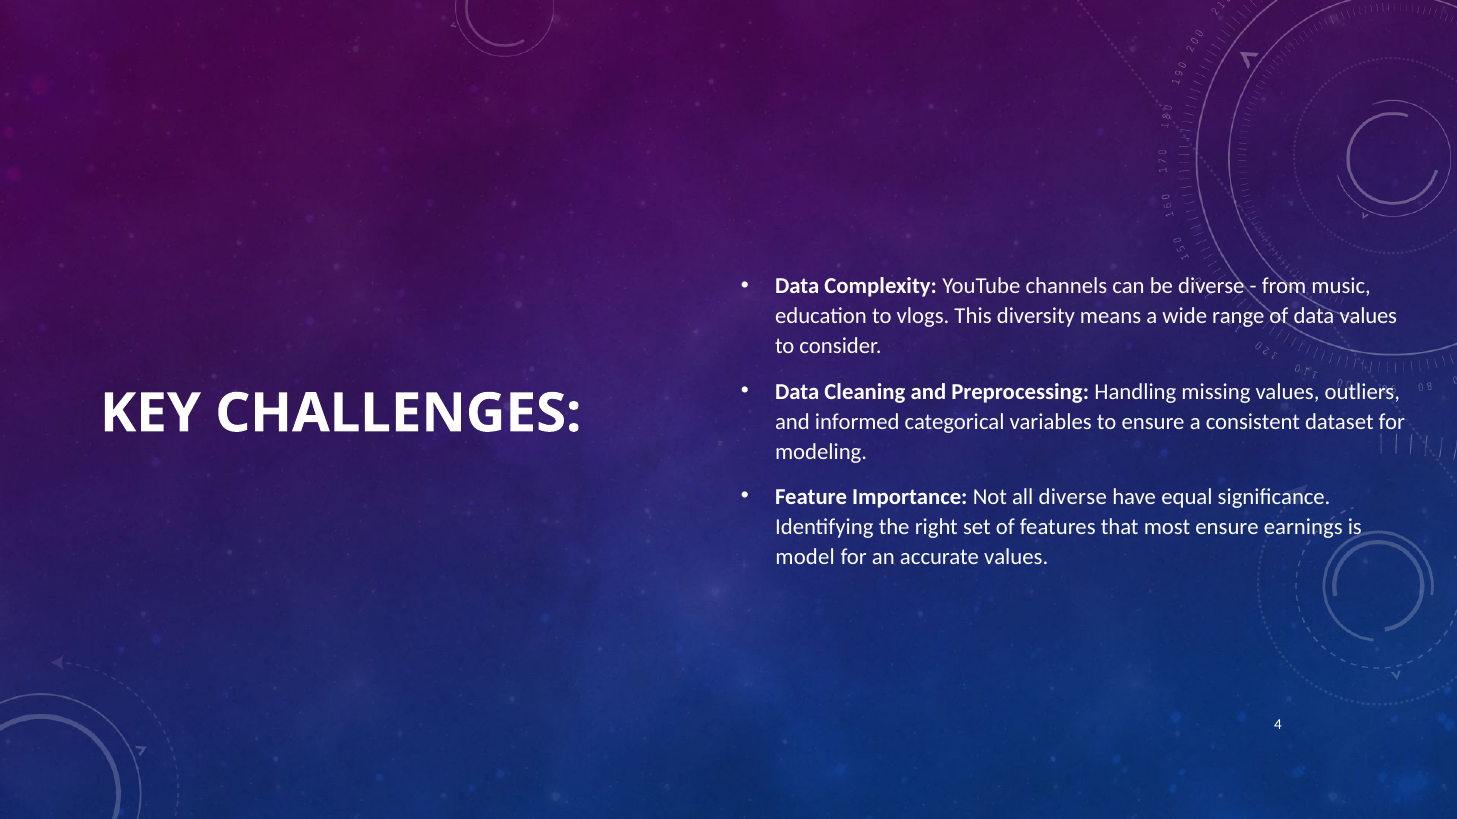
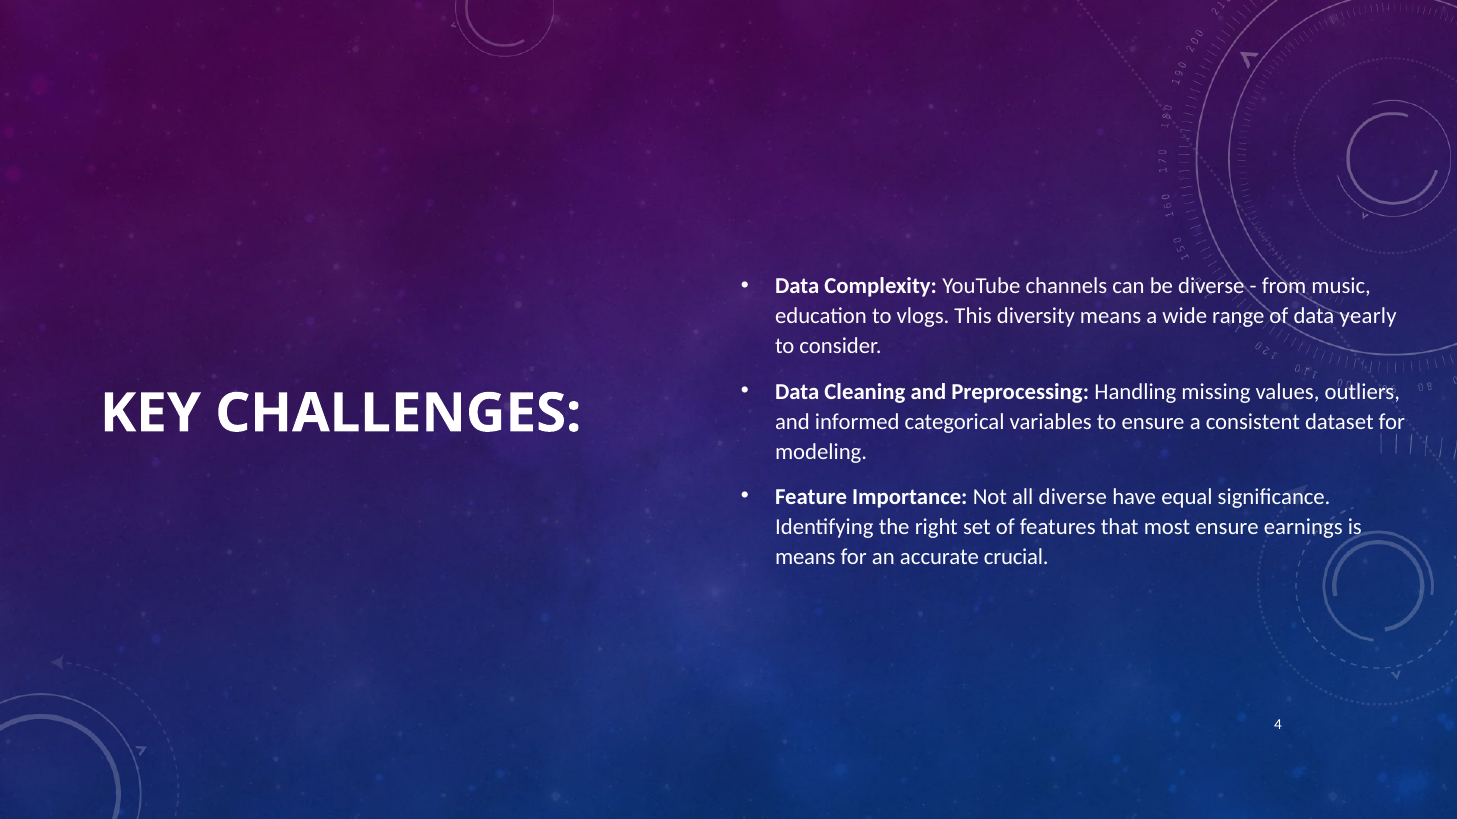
data values: values -> yearly
model at (805, 557): model -> means
accurate values: values -> crucial
